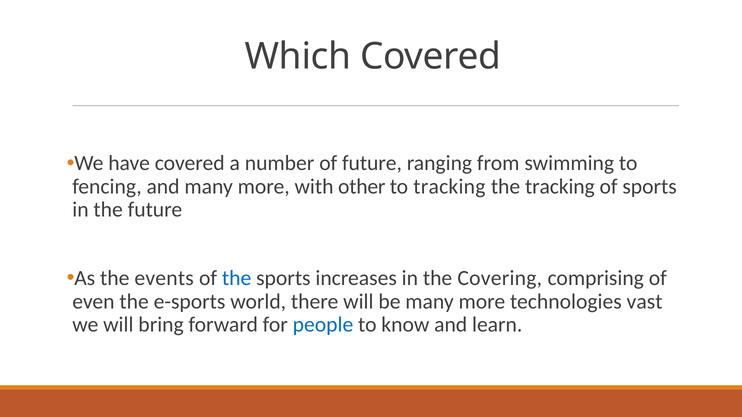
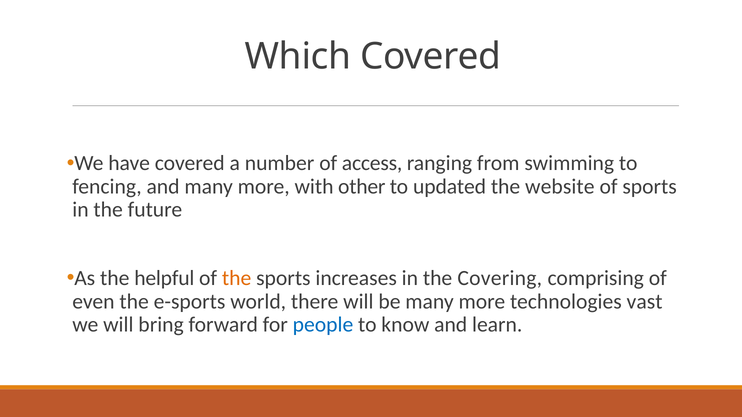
of future: future -> access
to tracking: tracking -> updated
the tracking: tracking -> website
events: events -> helpful
the at (237, 278) colour: blue -> orange
